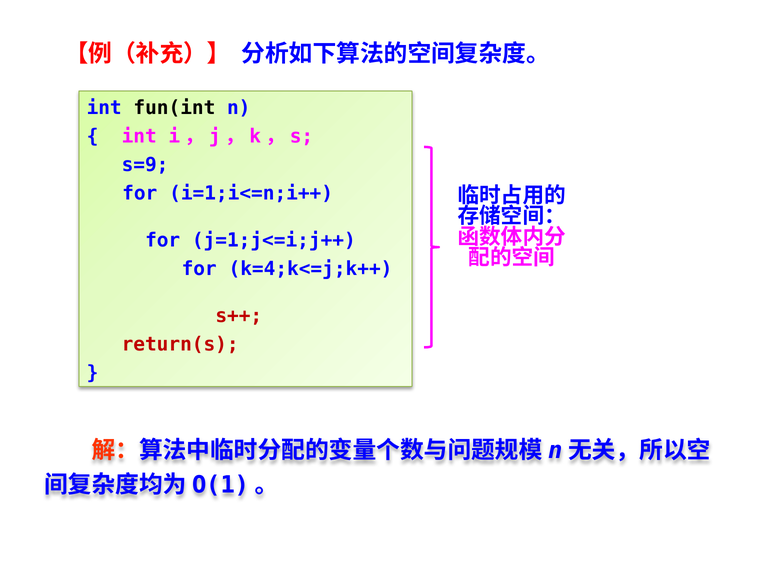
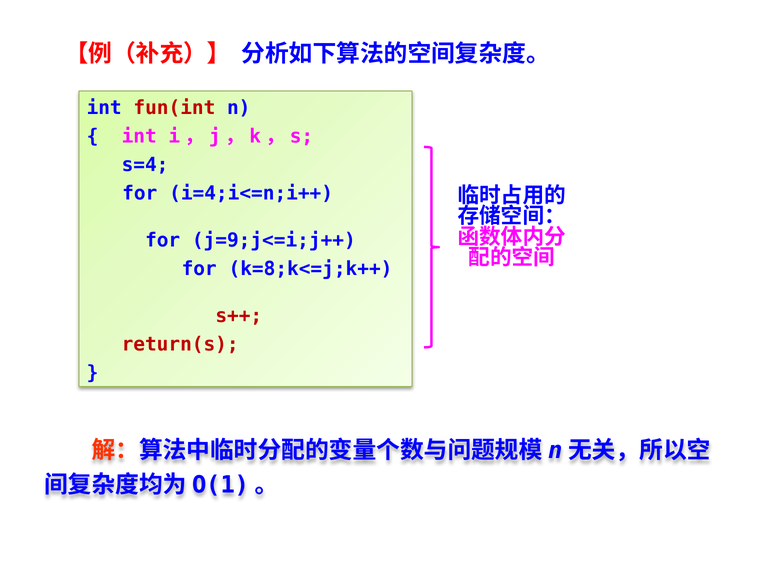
fun(int colour: black -> red
s=9: s=9 -> s=4
i=1;i<=n;i++: i=1;i<=n;i++ -> i=4;i<=n;i++
j=1;j<=i;j++: j=1;j<=i;j++ -> j=9;j<=i;j++
k=4;k<=j;k++: k=4;k<=j;k++ -> k=8;k<=j;k++
